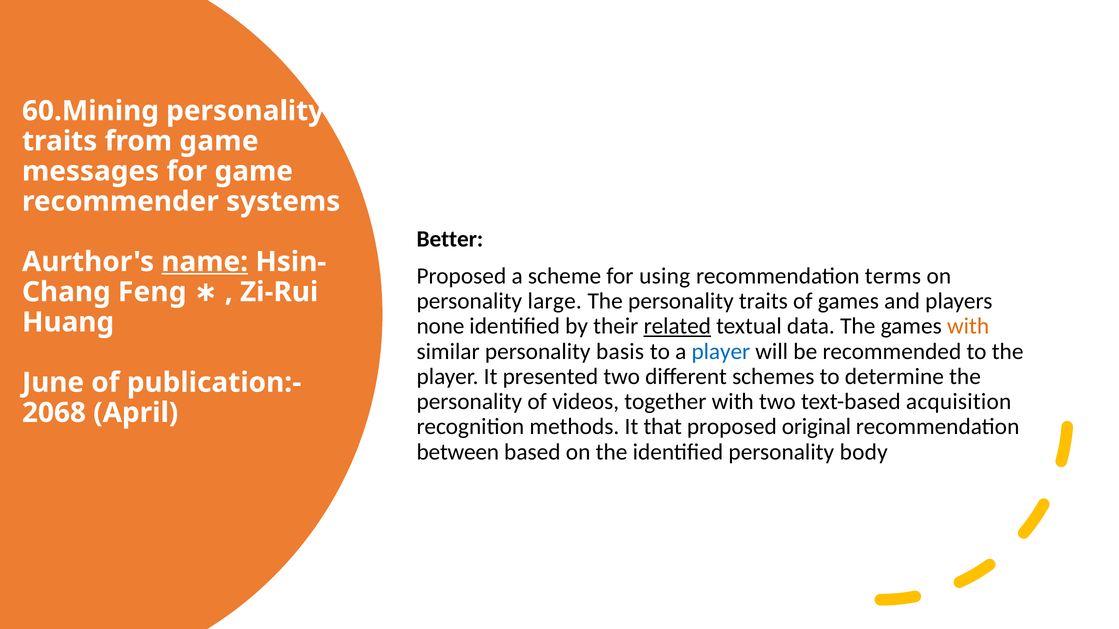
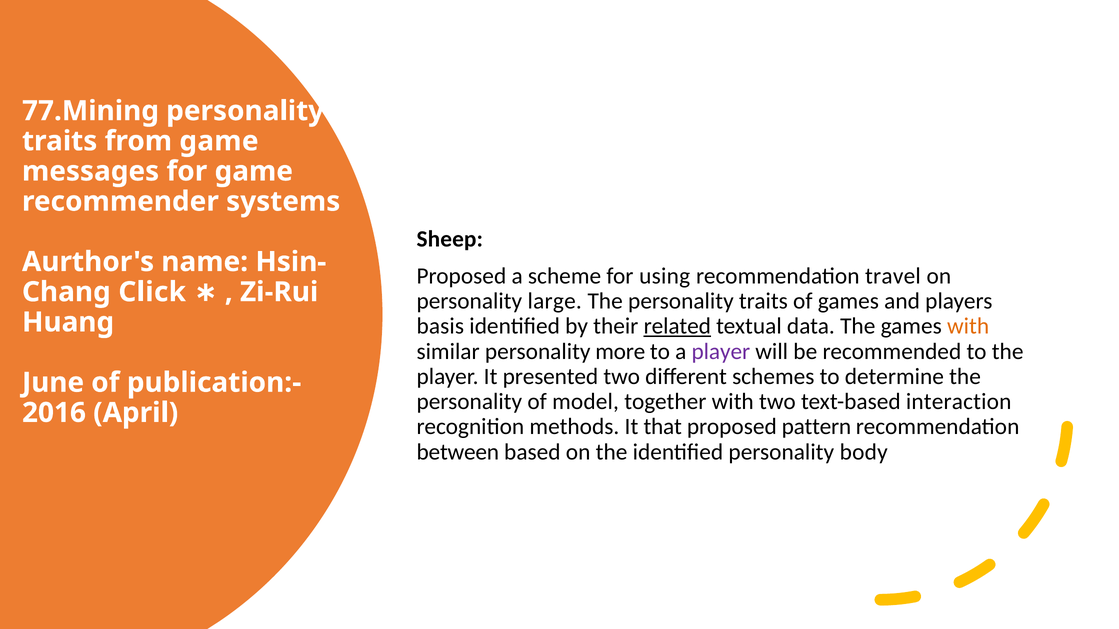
60.Mining: 60.Mining -> 77.Mining
Better: Better -> Sheep
name underline: present -> none
terms: terms -> travel
Feng: Feng -> Click
none: none -> basis
basis: basis -> more
player at (721, 352) colour: blue -> purple
videos: videos -> model
acquisition: acquisition -> interaction
2068: 2068 -> 2016
original: original -> pattern
